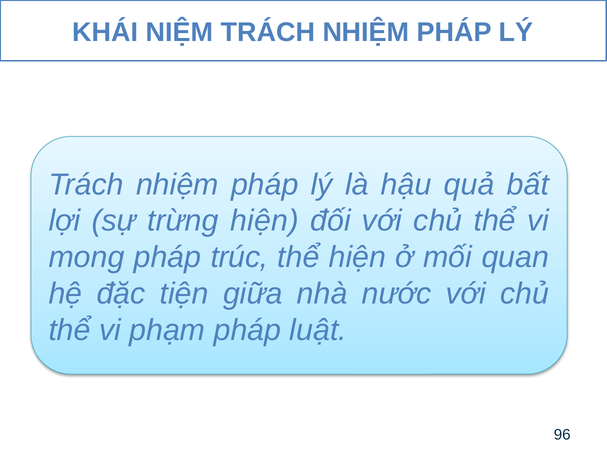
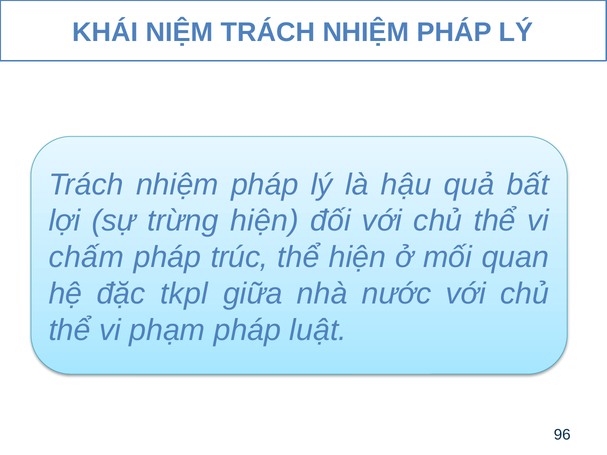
mong: mong -> chấm
tiện: tiện -> tkpl
